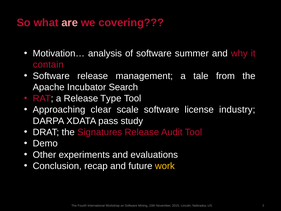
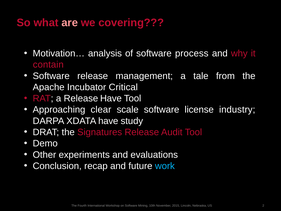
summer: summer -> process
Search: Search -> Critical
Release Type: Type -> Have
XDATA pass: pass -> have
work colour: yellow -> light blue
